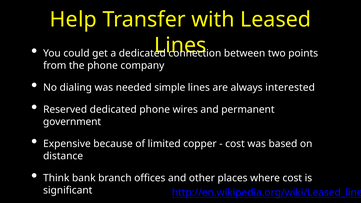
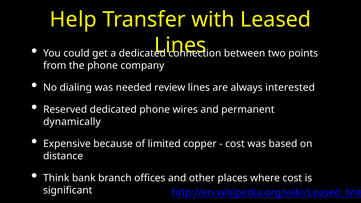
simple: simple -> review
government: government -> dynamically
